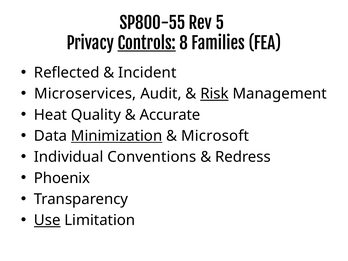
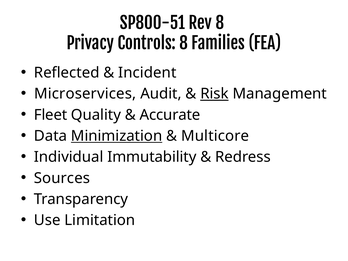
SP800-55: SP800-55 -> SP800-51
Rev 5: 5 -> 8
Controls underline: present -> none
Heat: Heat -> Fleet
Microsoft: Microsoft -> Multicore
Conventions: Conventions -> Immutability
Phoenix: Phoenix -> Sources
Use underline: present -> none
